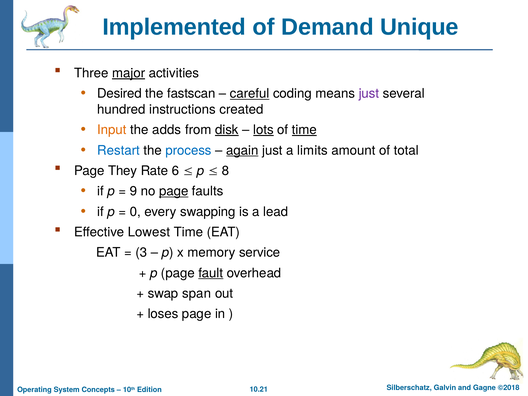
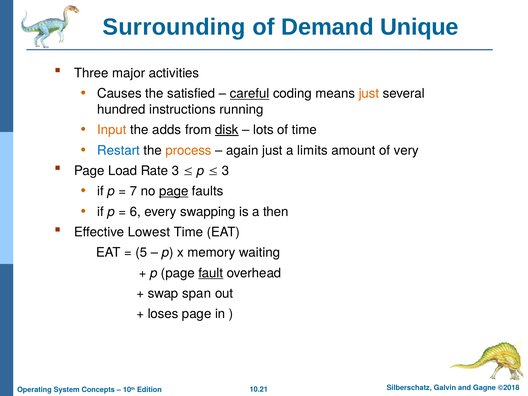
Implemented: Implemented -> Surrounding
major underline: present -> none
Desired: Desired -> Causes
fastscan: fastscan -> satisfied
just at (369, 94) colour: purple -> orange
created: created -> running
lots underline: present -> none
time at (304, 130) underline: present -> none
process colour: blue -> orange
again underline: present -> none
total: total -> very
They: They -> Load
Rate 6: 6 -> 3
8 at (226, 171): 8 -> 3
9: 9 -> 7
0: 0 -> 6
lead: lead -> then
3: 3 -> 5
service: service -> waiting
